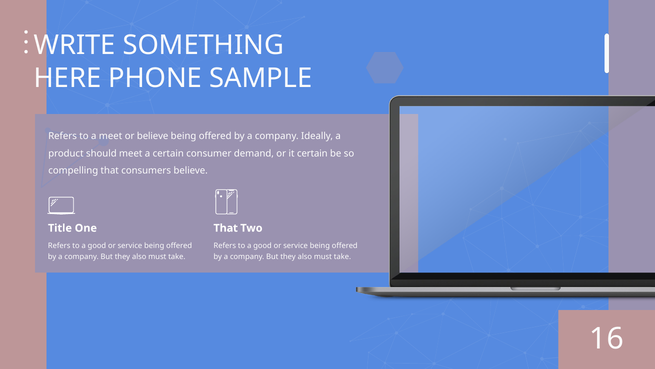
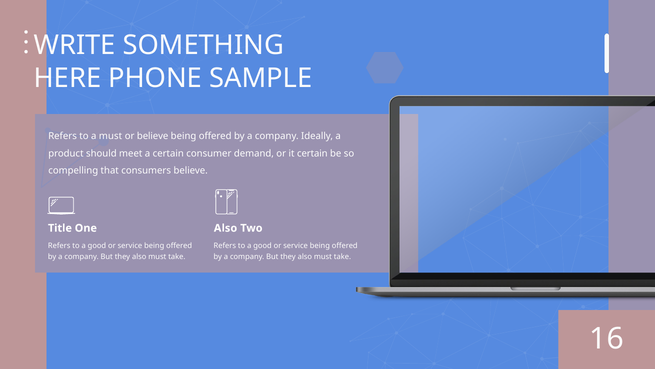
a meet: meet -> must
That at (226, 228): That -> Also
